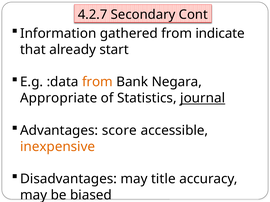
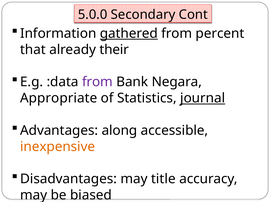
4.2.7: 4.2.7 -> 5.0.0
gathered underline: none -> present
indicate: indicate -> percent
start: start -> their
from at (97, 82) colour: orange -> purple
score: score -> along
